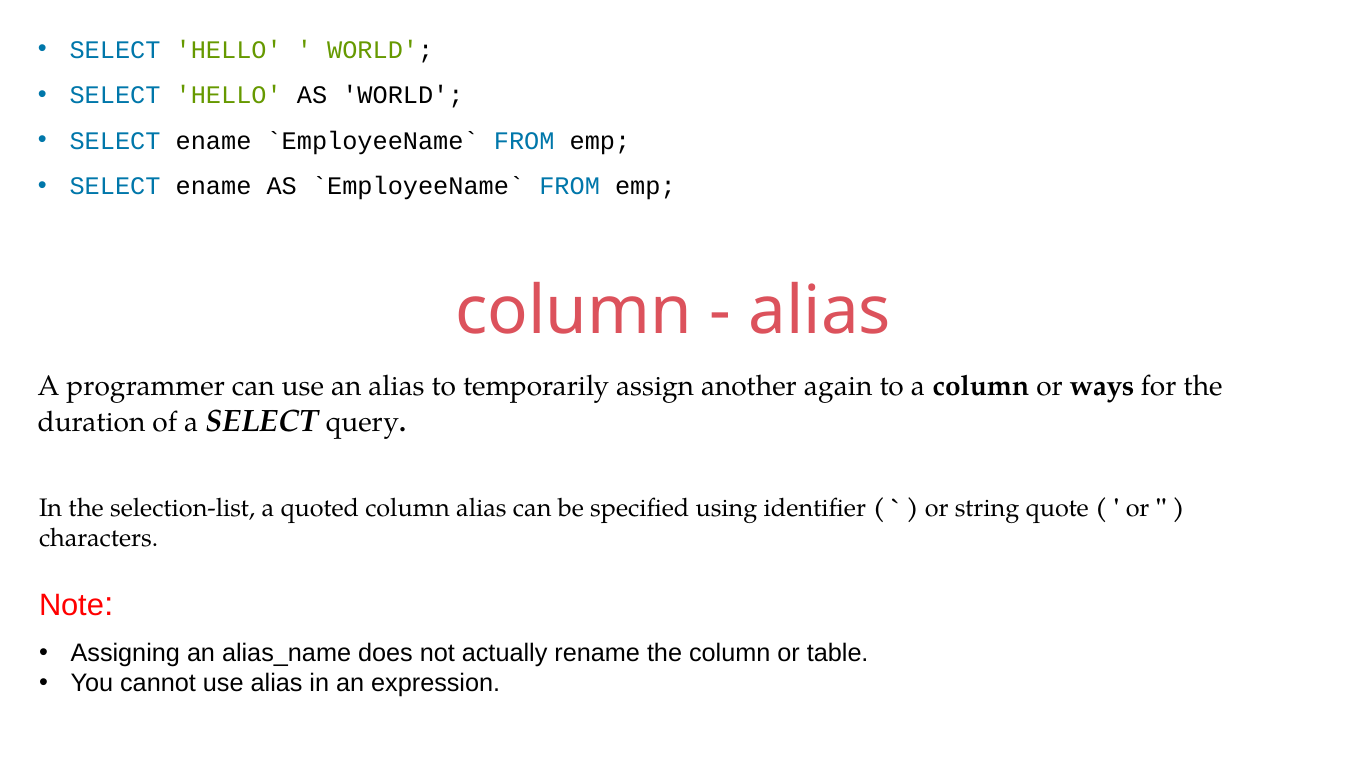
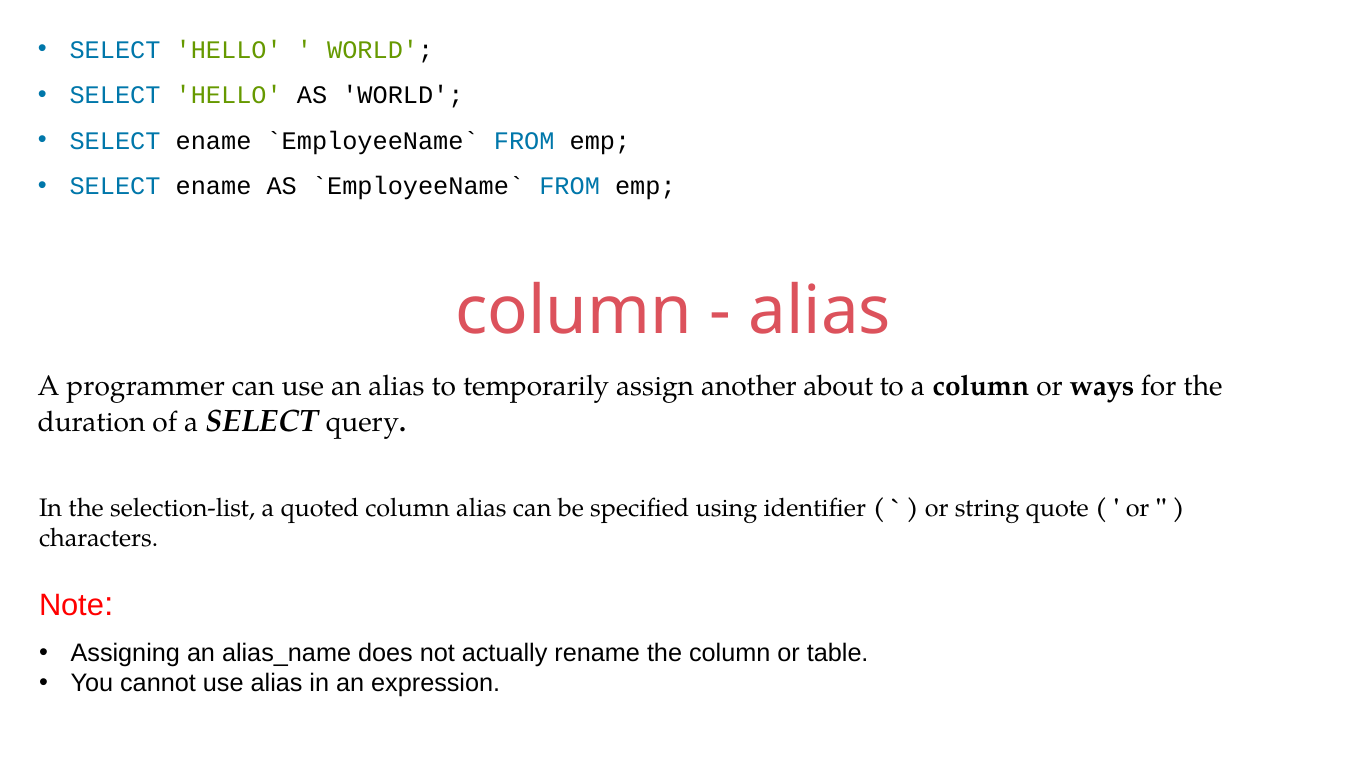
again: again -> about
